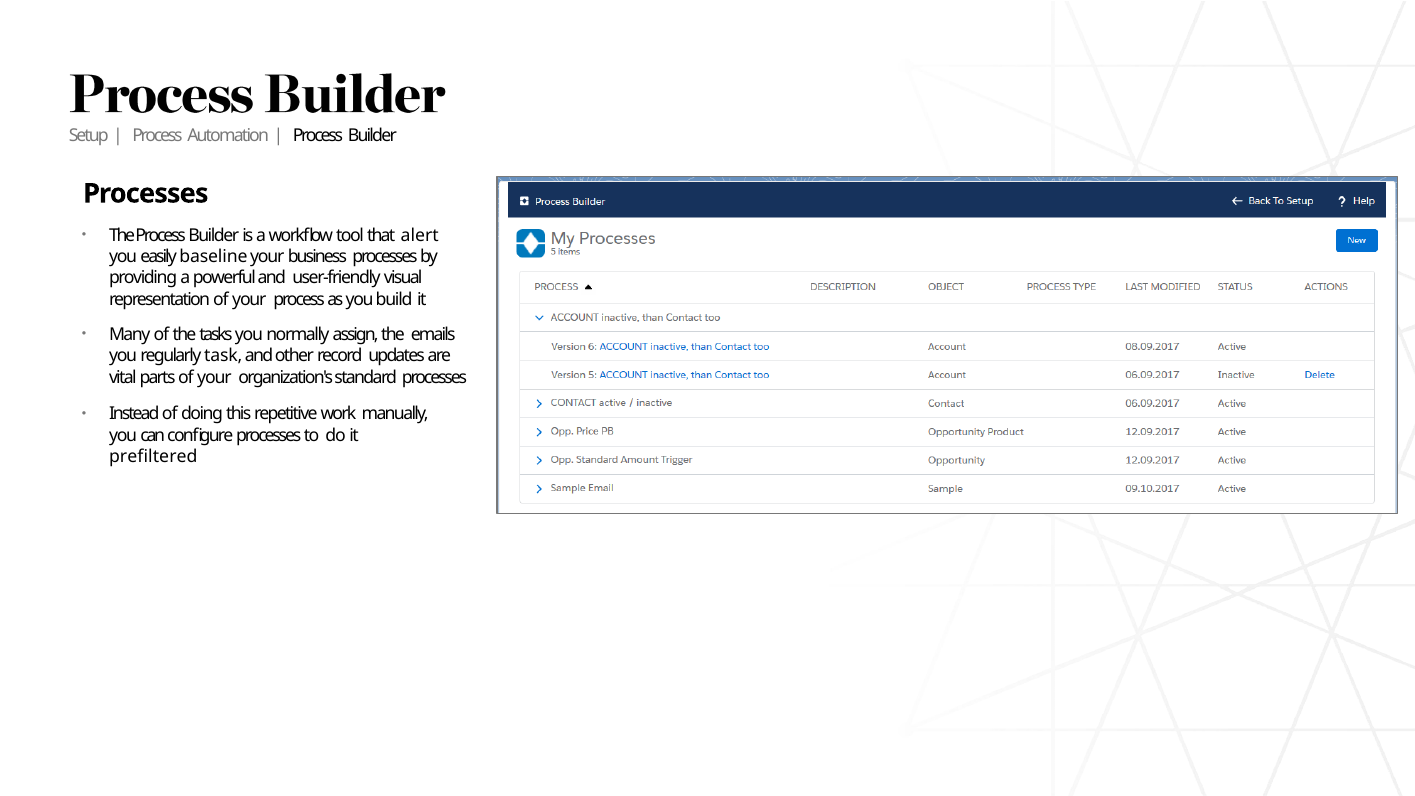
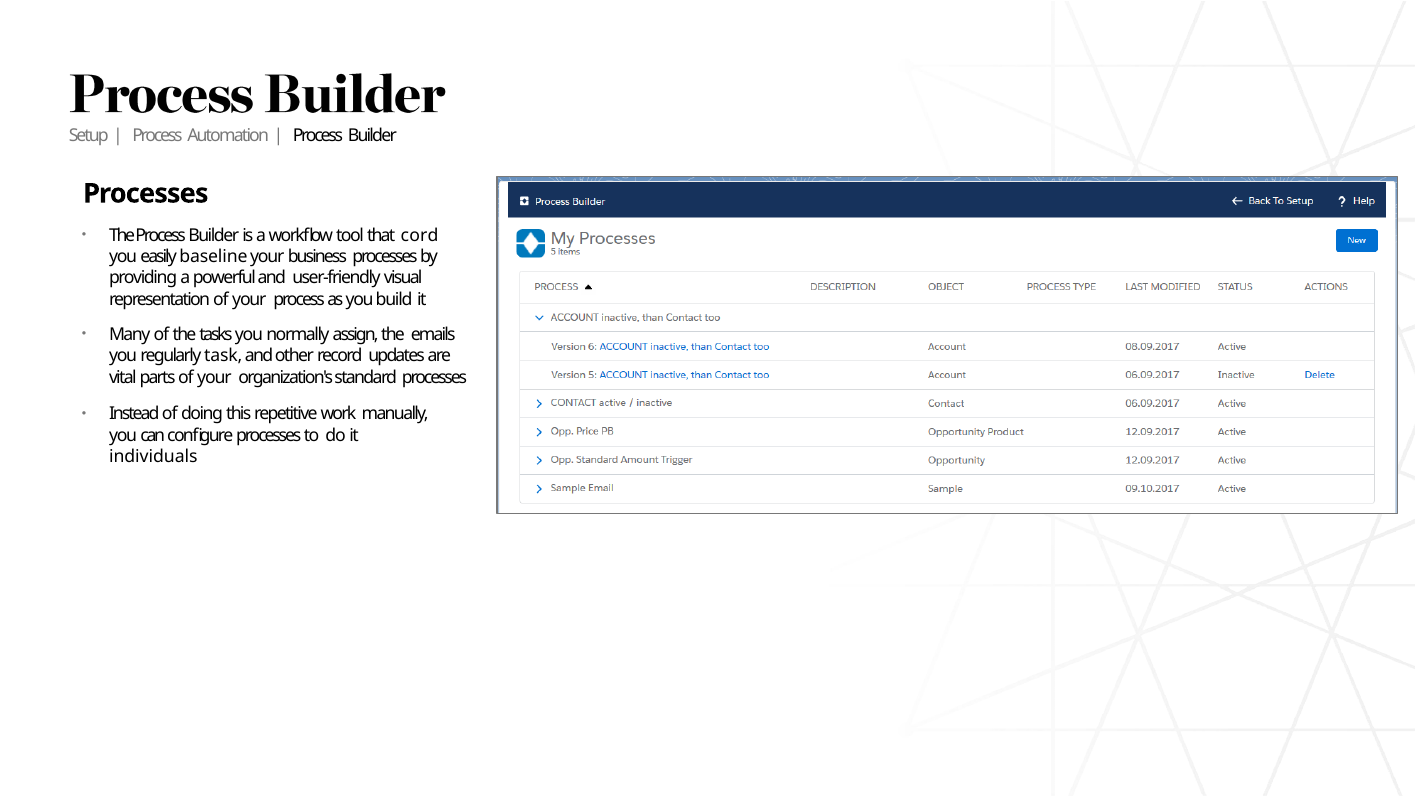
alert: alert -> cord
prefiltered: prefiltered -> individuals
